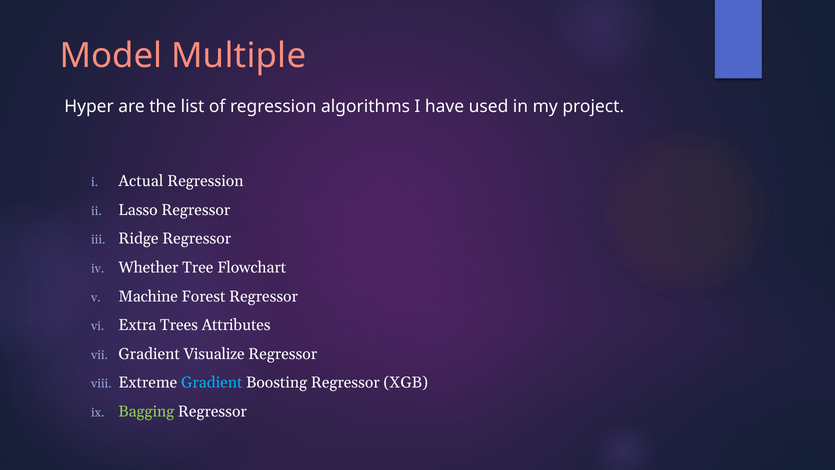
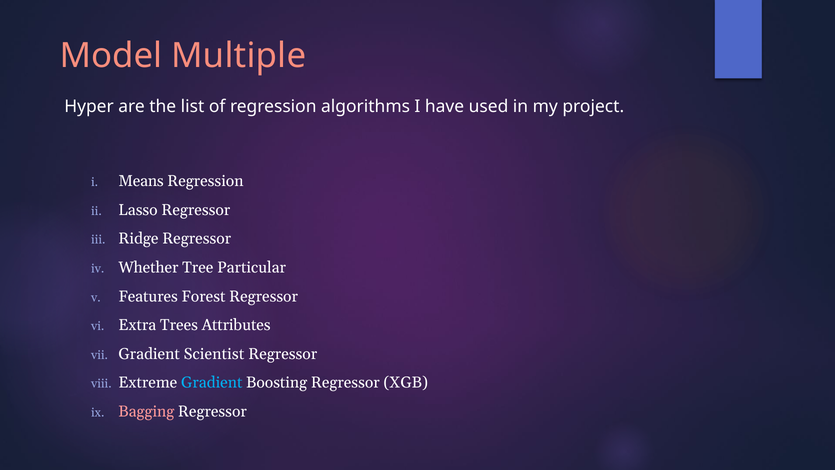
Actual: Actual -> Means
Flowchart: Flowchart -> Particular
Machine: Machine -> Features
Visualize: Visualize -> Scientist
Bagging colour: light green -> pink
